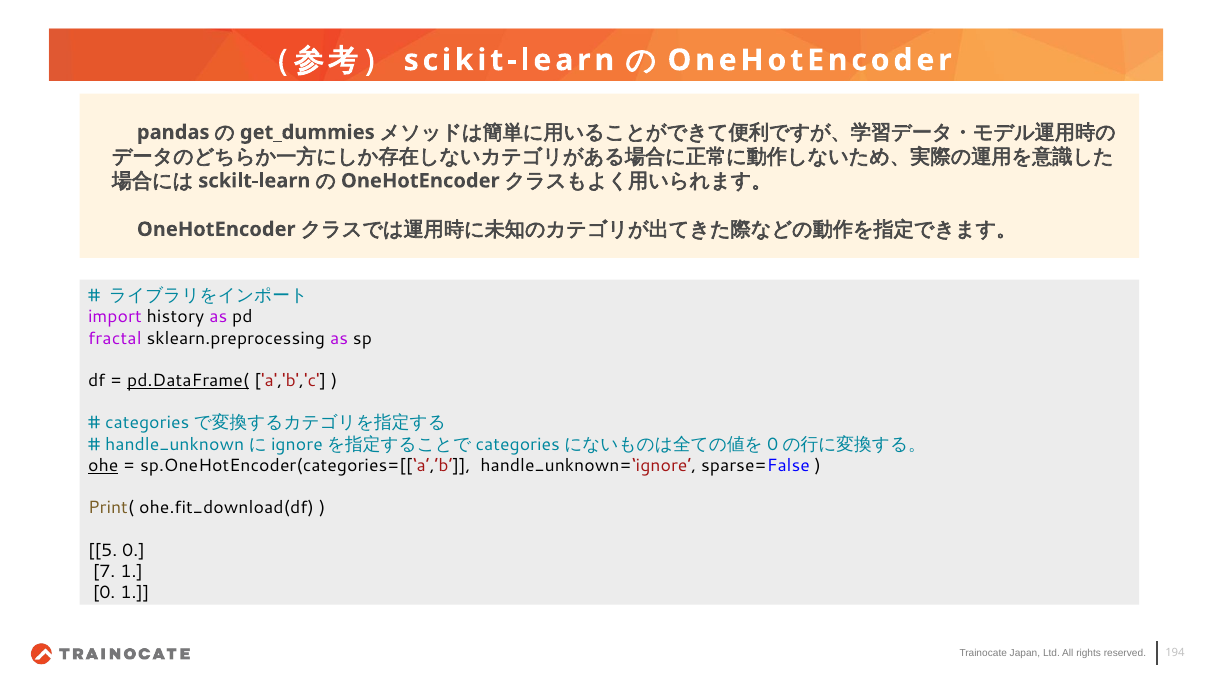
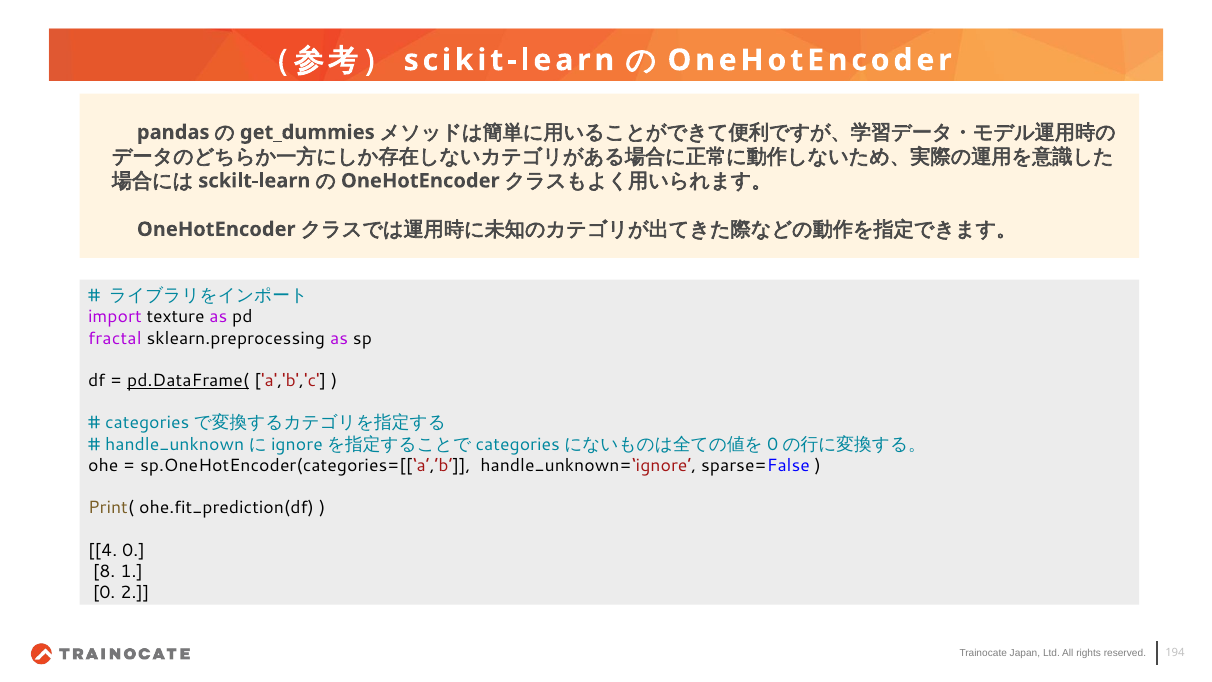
history: history -> texture
ohe underline: present -> none
ohe.fit_download(df: ohe.fit_download(df -> ohe.fit_prediction(df
5: 5 -> 4
7: 7 -> 8
0 1: 1 -> 2
